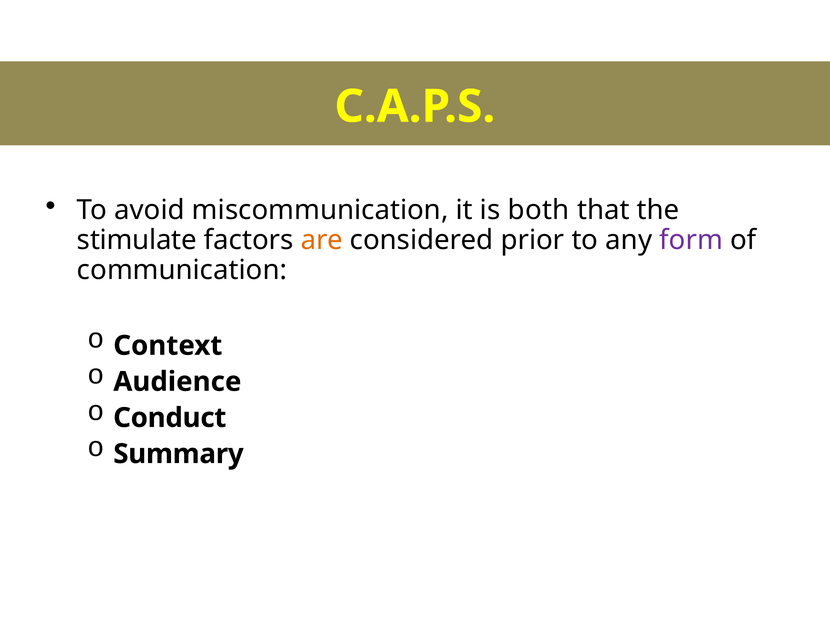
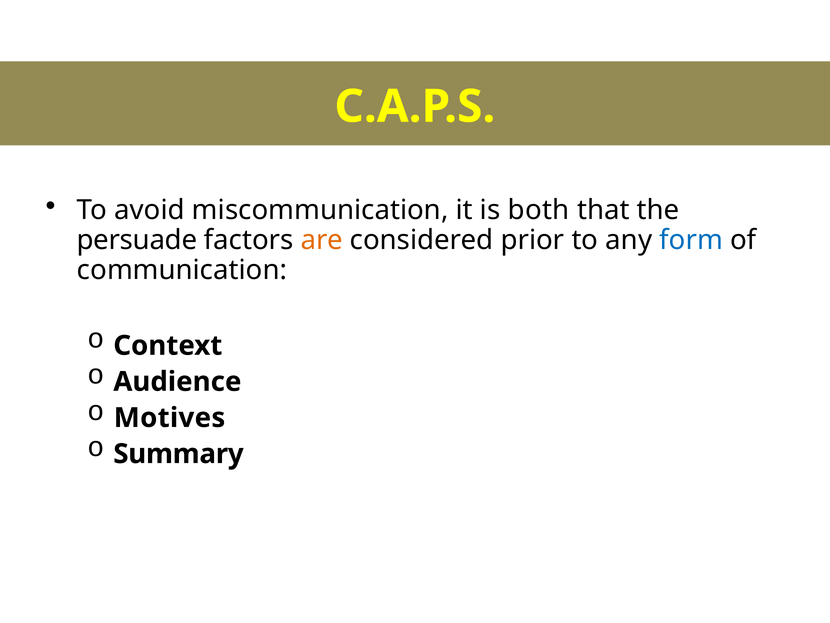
stimulate: stimulate -> persuade
form colour: purple -> blue
Conduct: Conduct -> Motives
